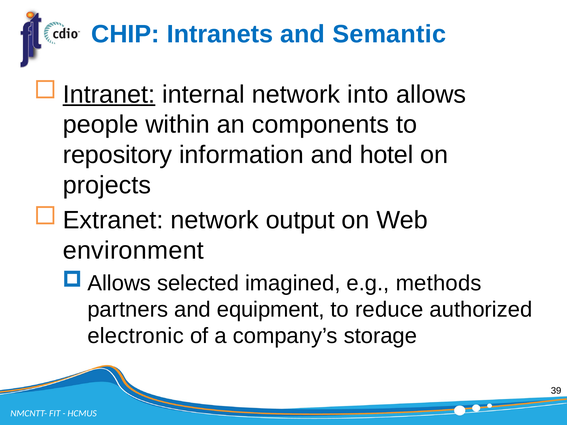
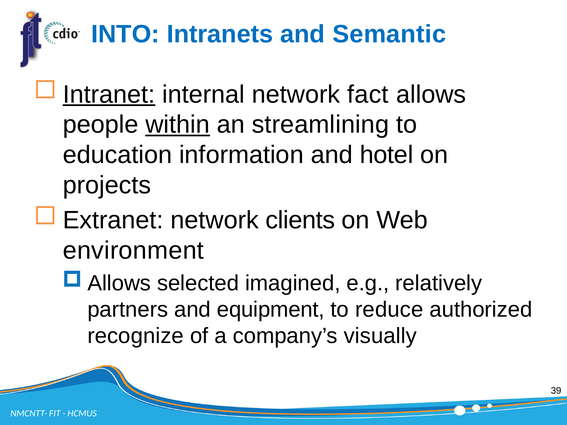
CHIP: CHIP -> INTO
into: into -> fact
within underline: none -> present
components: components -> streamlining
repository: repository -> education
output: output -> clients
methods: methods -> relatively
electronic: electronic -> recognize
storage: storage -> visually
